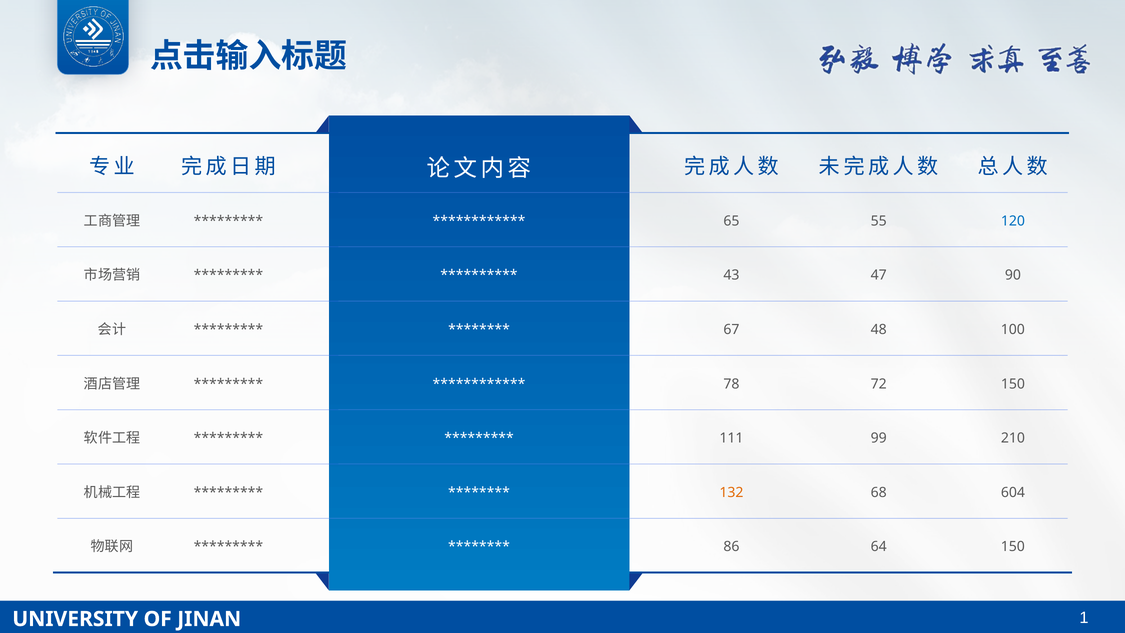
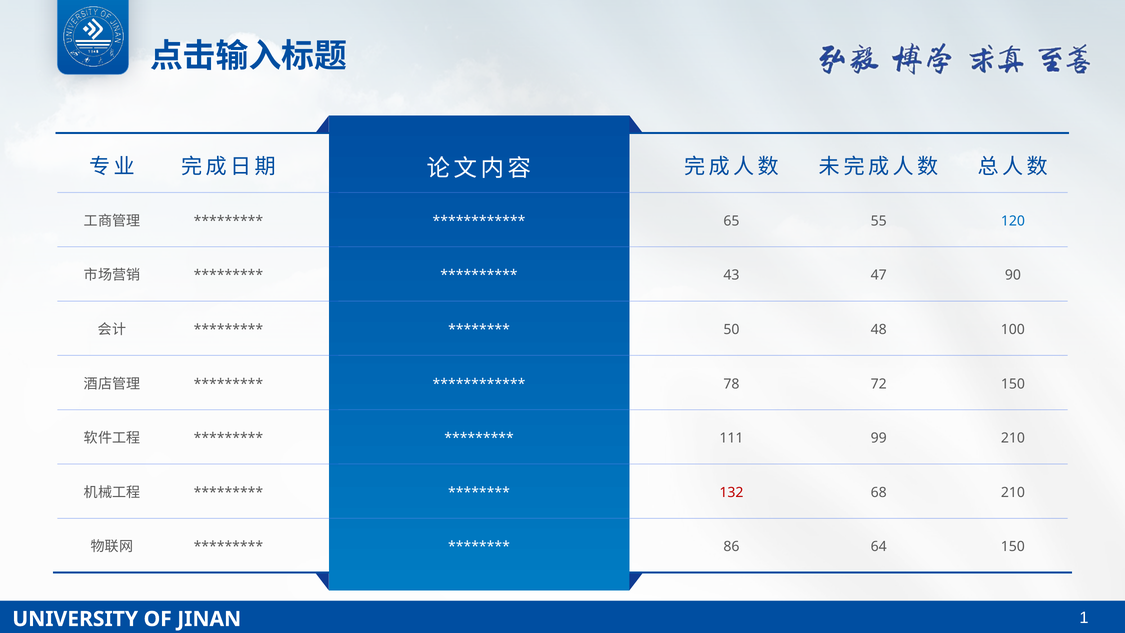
67: 67 -> 50
132 colour: orange -> red
68 604: 604 -> 210
